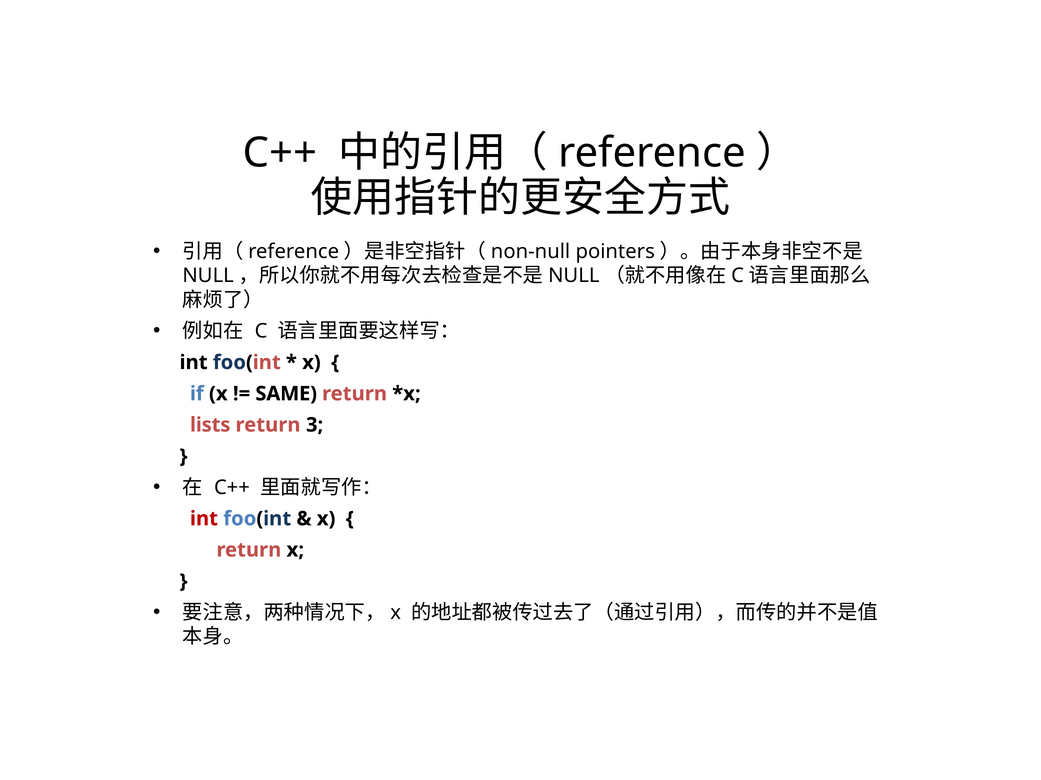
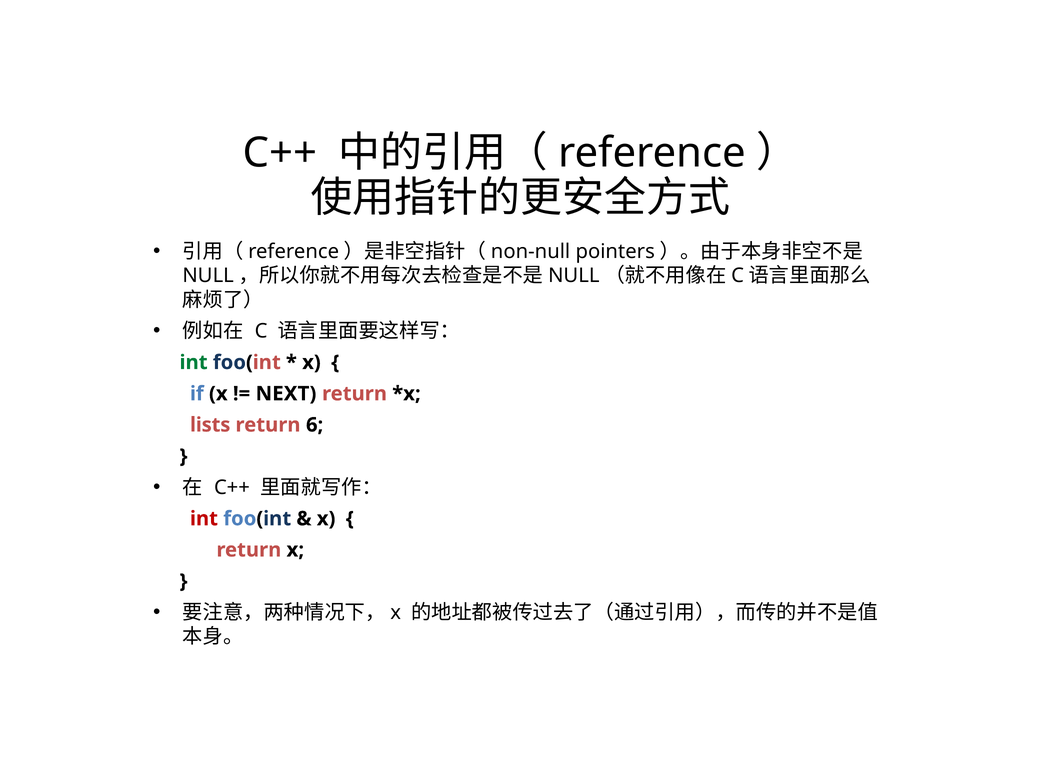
int at (194, 363) colour: black -> green
SAME: SAME -> NEXT
3: 3 -> 6
